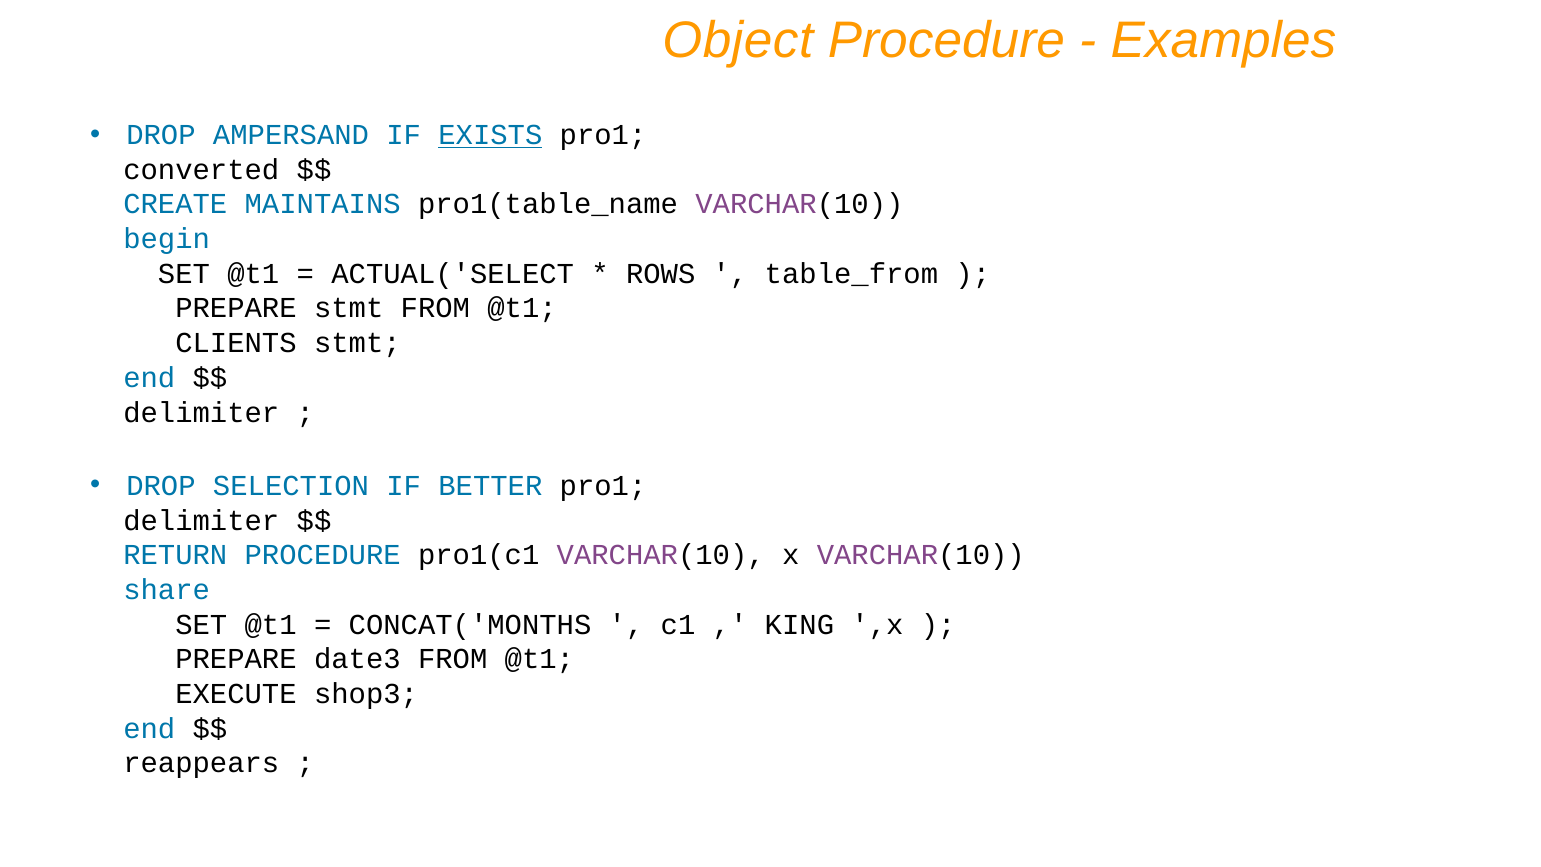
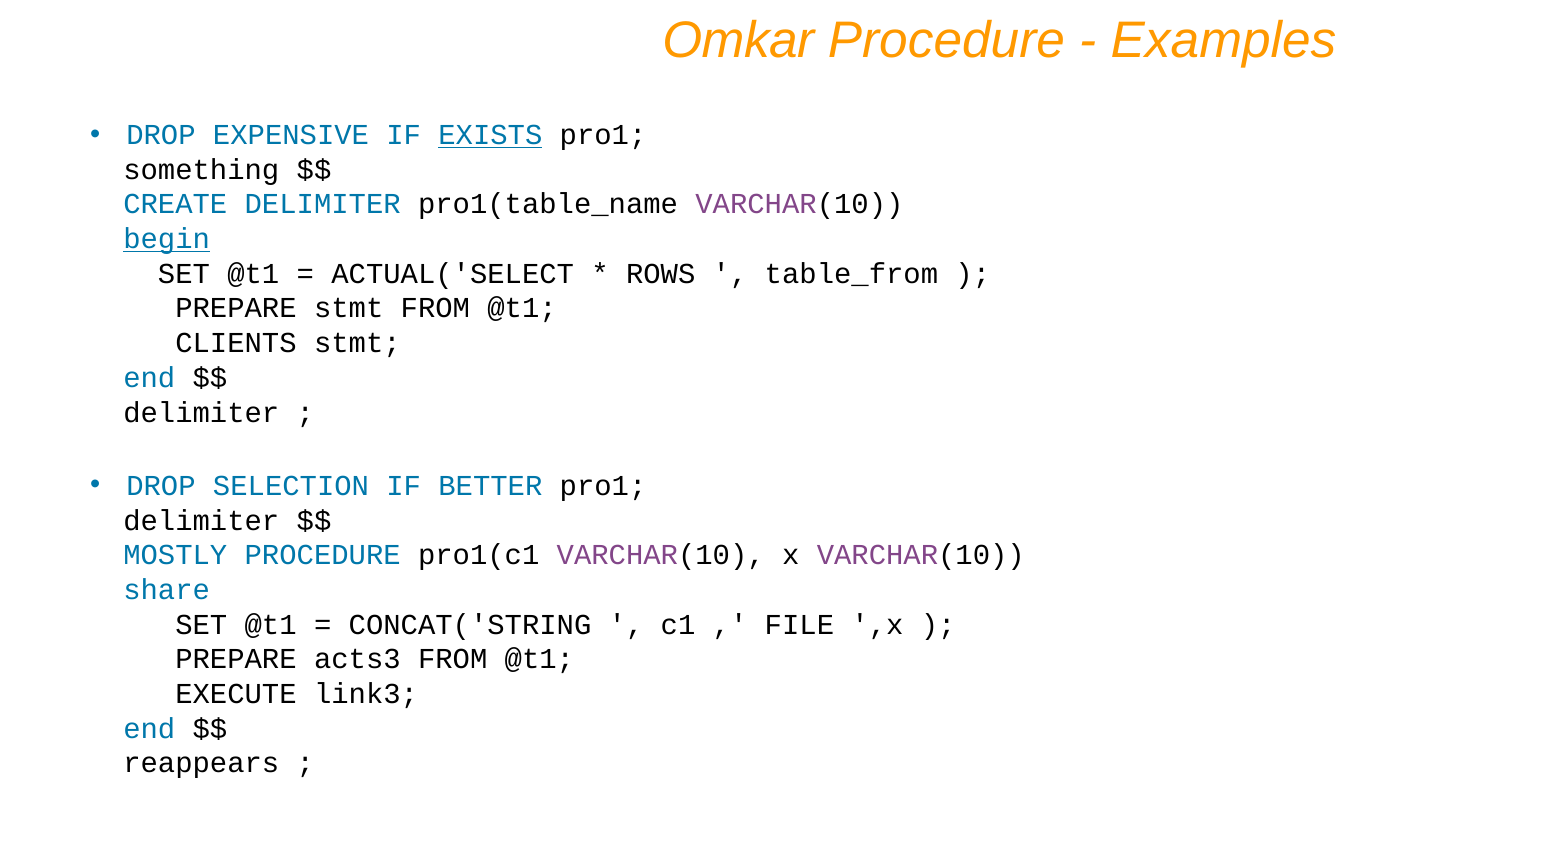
Object: Object -> Omkar
AMPERSAND: AMPERSAND -> EXPENSIVE
converted: converted -> something
CREATE MAINTAINS: MAINTAINS -> DELIMITER
begin underline: none -> present
RETURN: RETURN -> MOSTLY
CONCAT('MONTHS: CONCAT('MONTHS -> CONCAT('STRING
KING: KING -> FILE
date3: date3 -> acts3
shop3: shop3 -> link3
